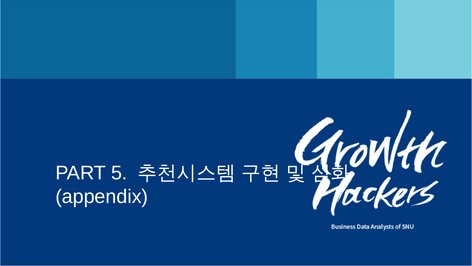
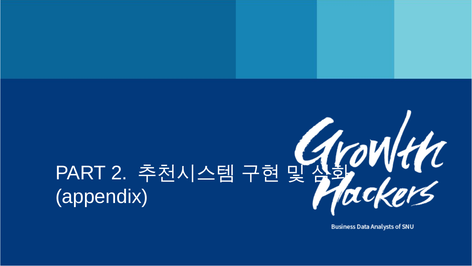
5: 5 -> 2
